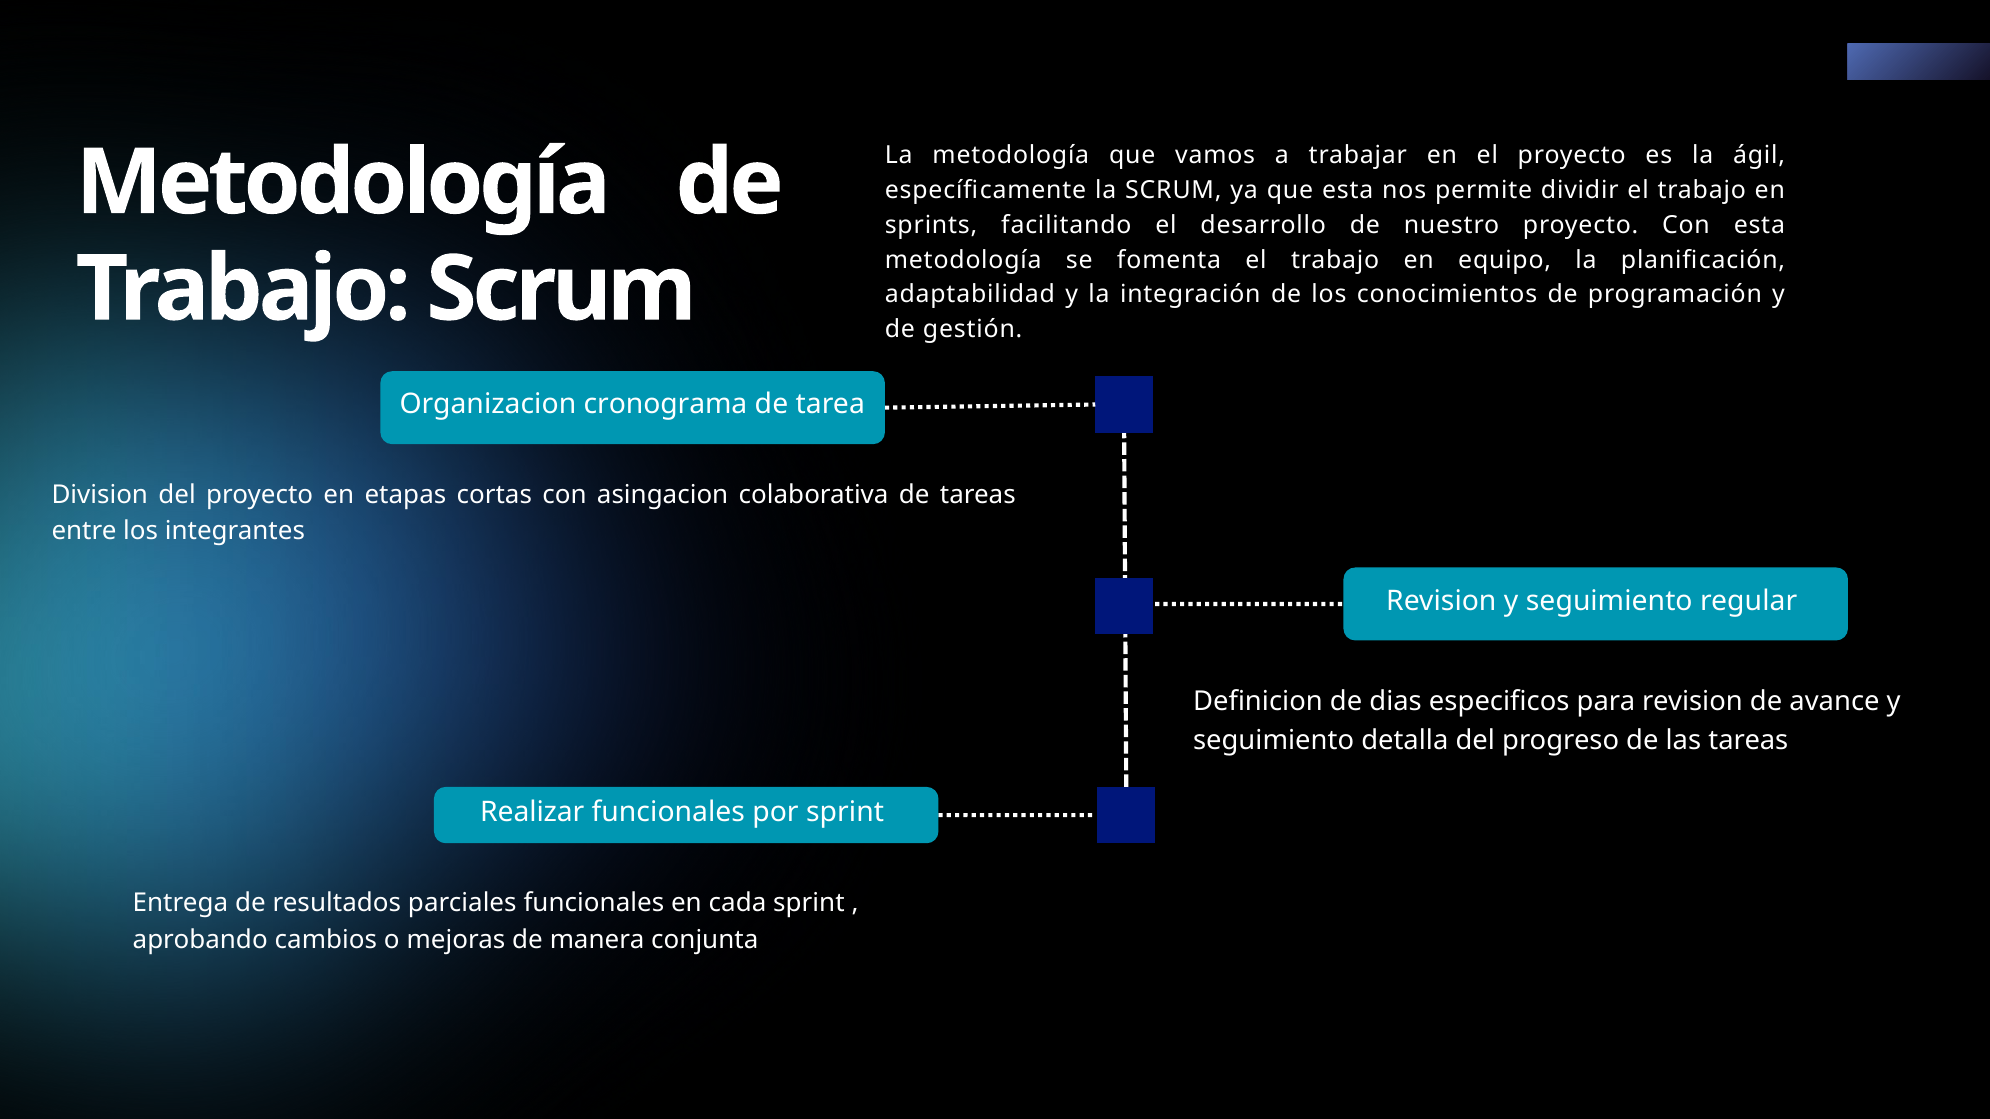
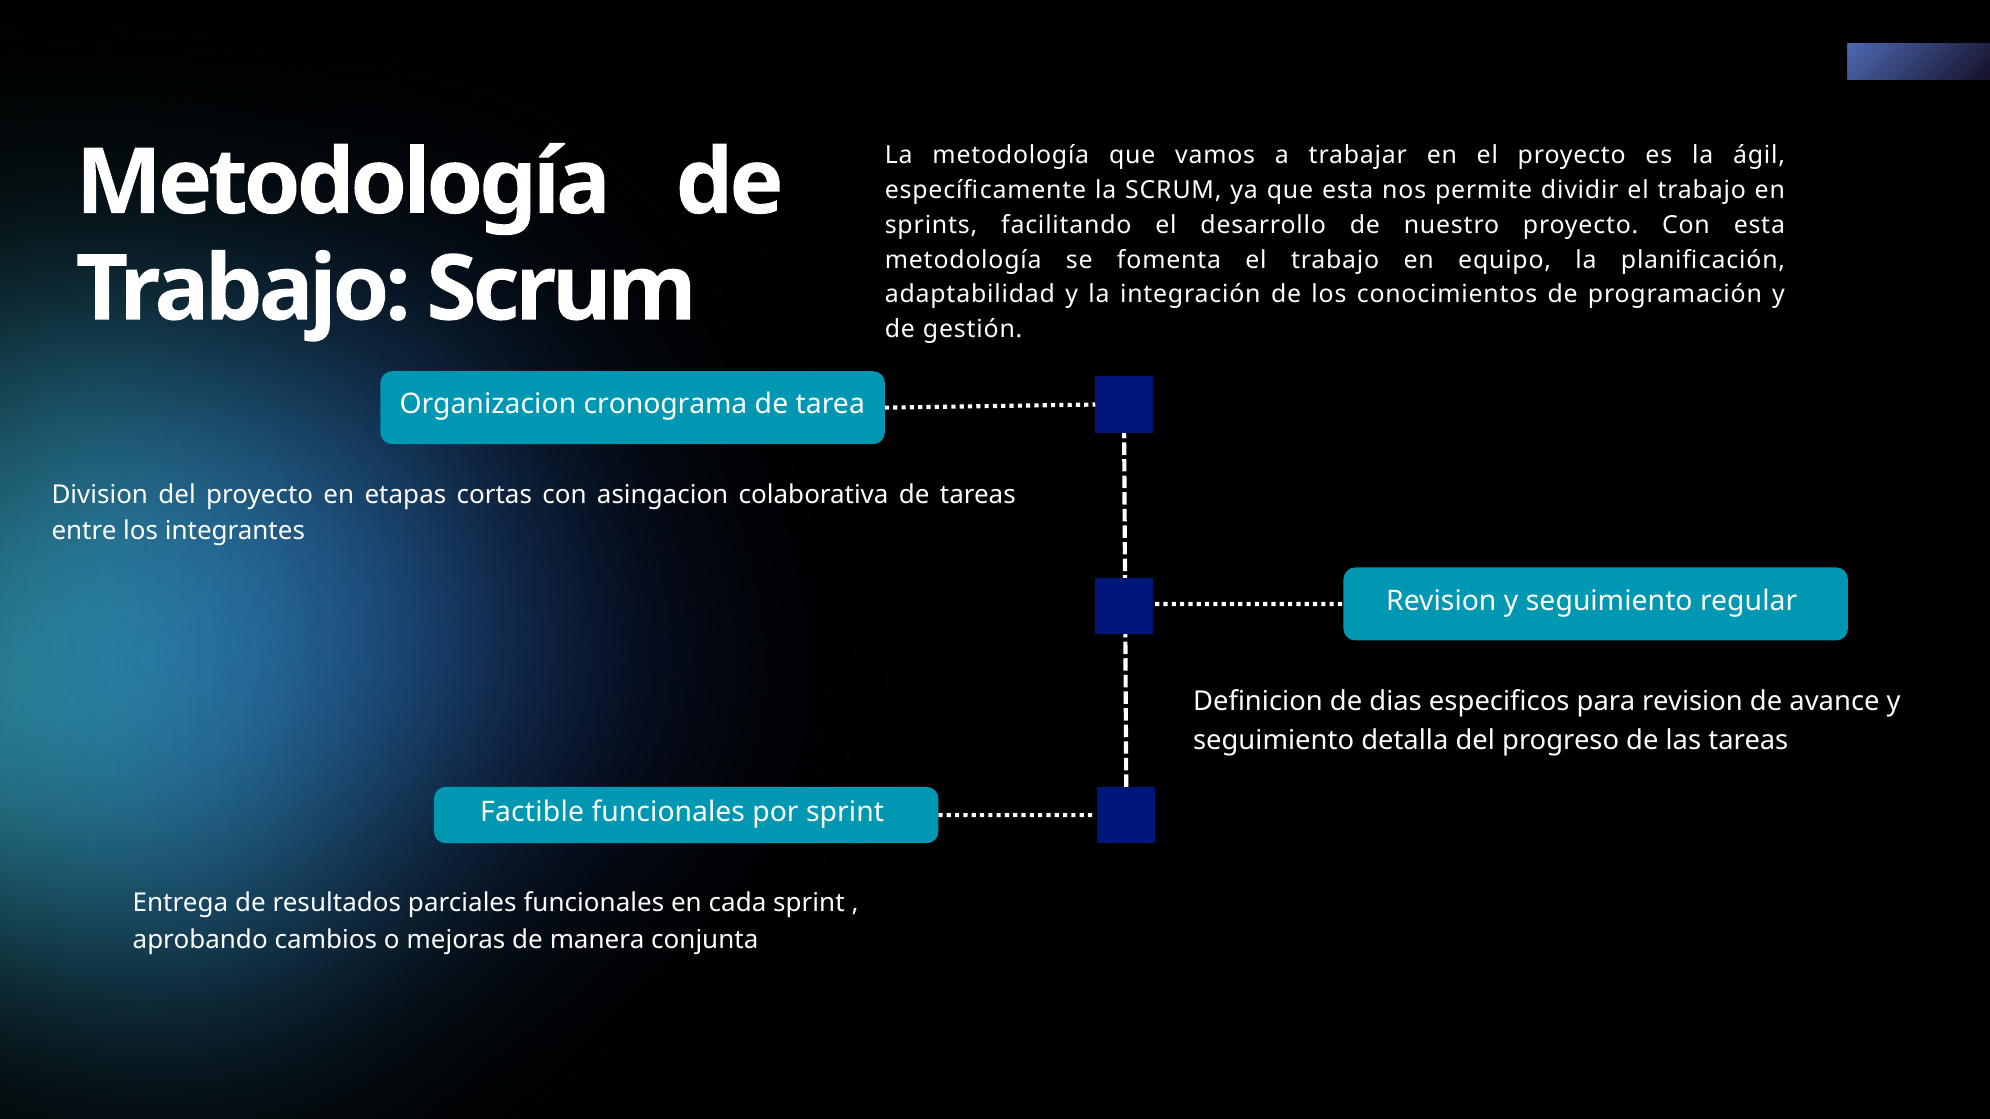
Realizar: Realizar -> Factible
